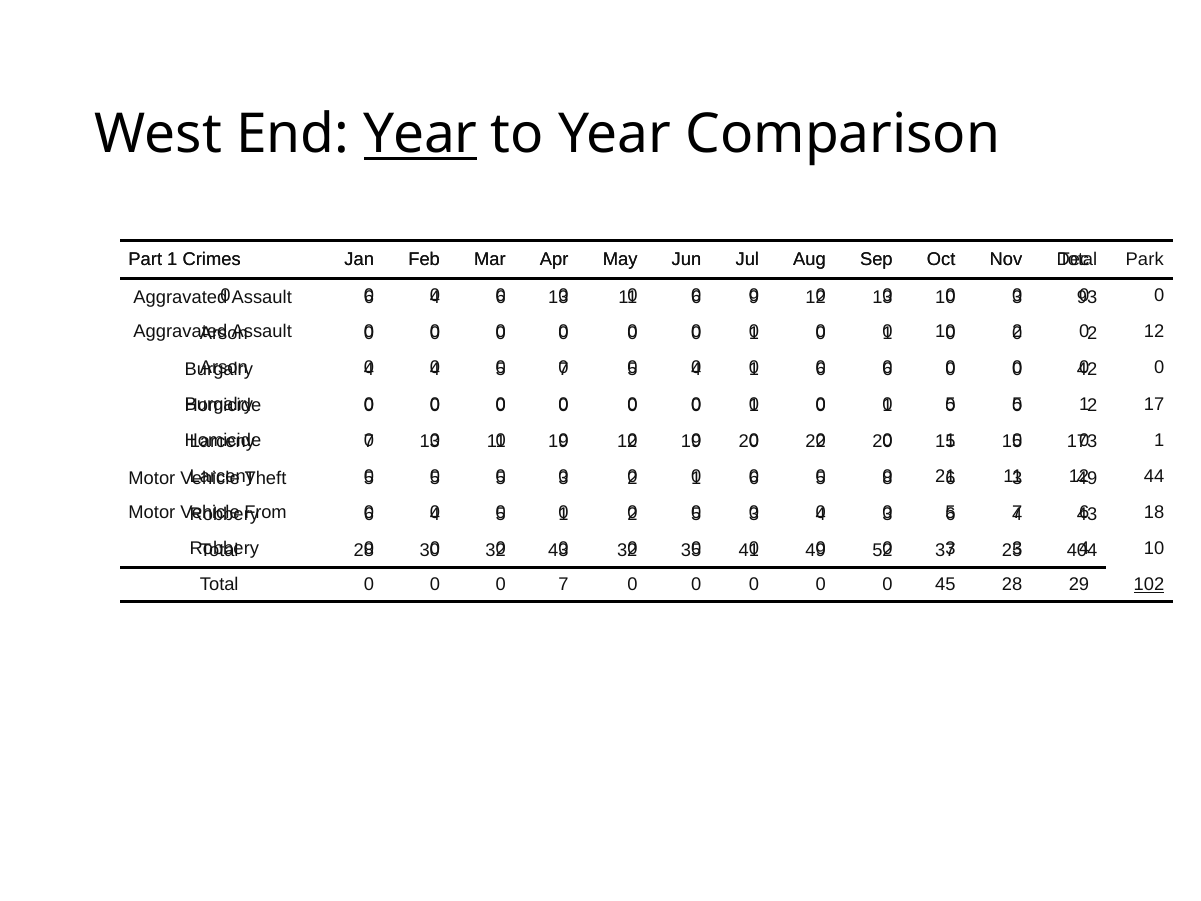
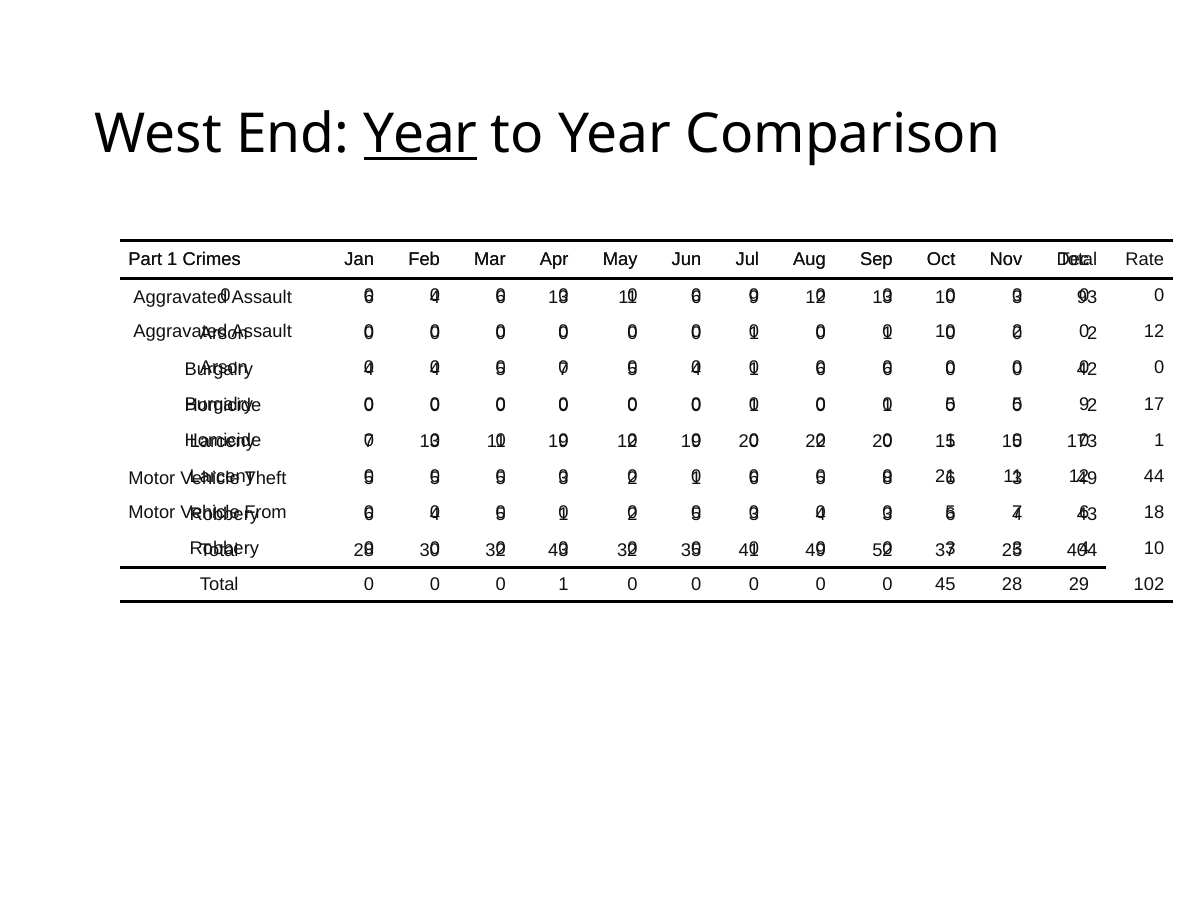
Park: Park -> Rate
1 at (1084, 404): 1 -> 9
7 at (563, 585): 7 -> 1
102 underline: present -> none
